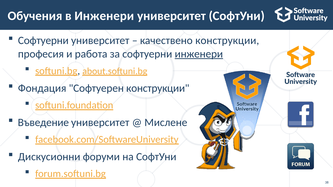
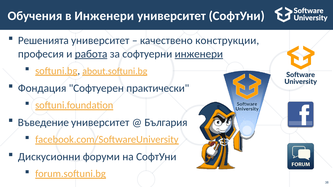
Софтуерни at (43, 41): Софтуерни -> Решенията
работа underline: none -> present
Софтуерен конструкции: конструкции -> практически
Мислене: Мислене -> България
